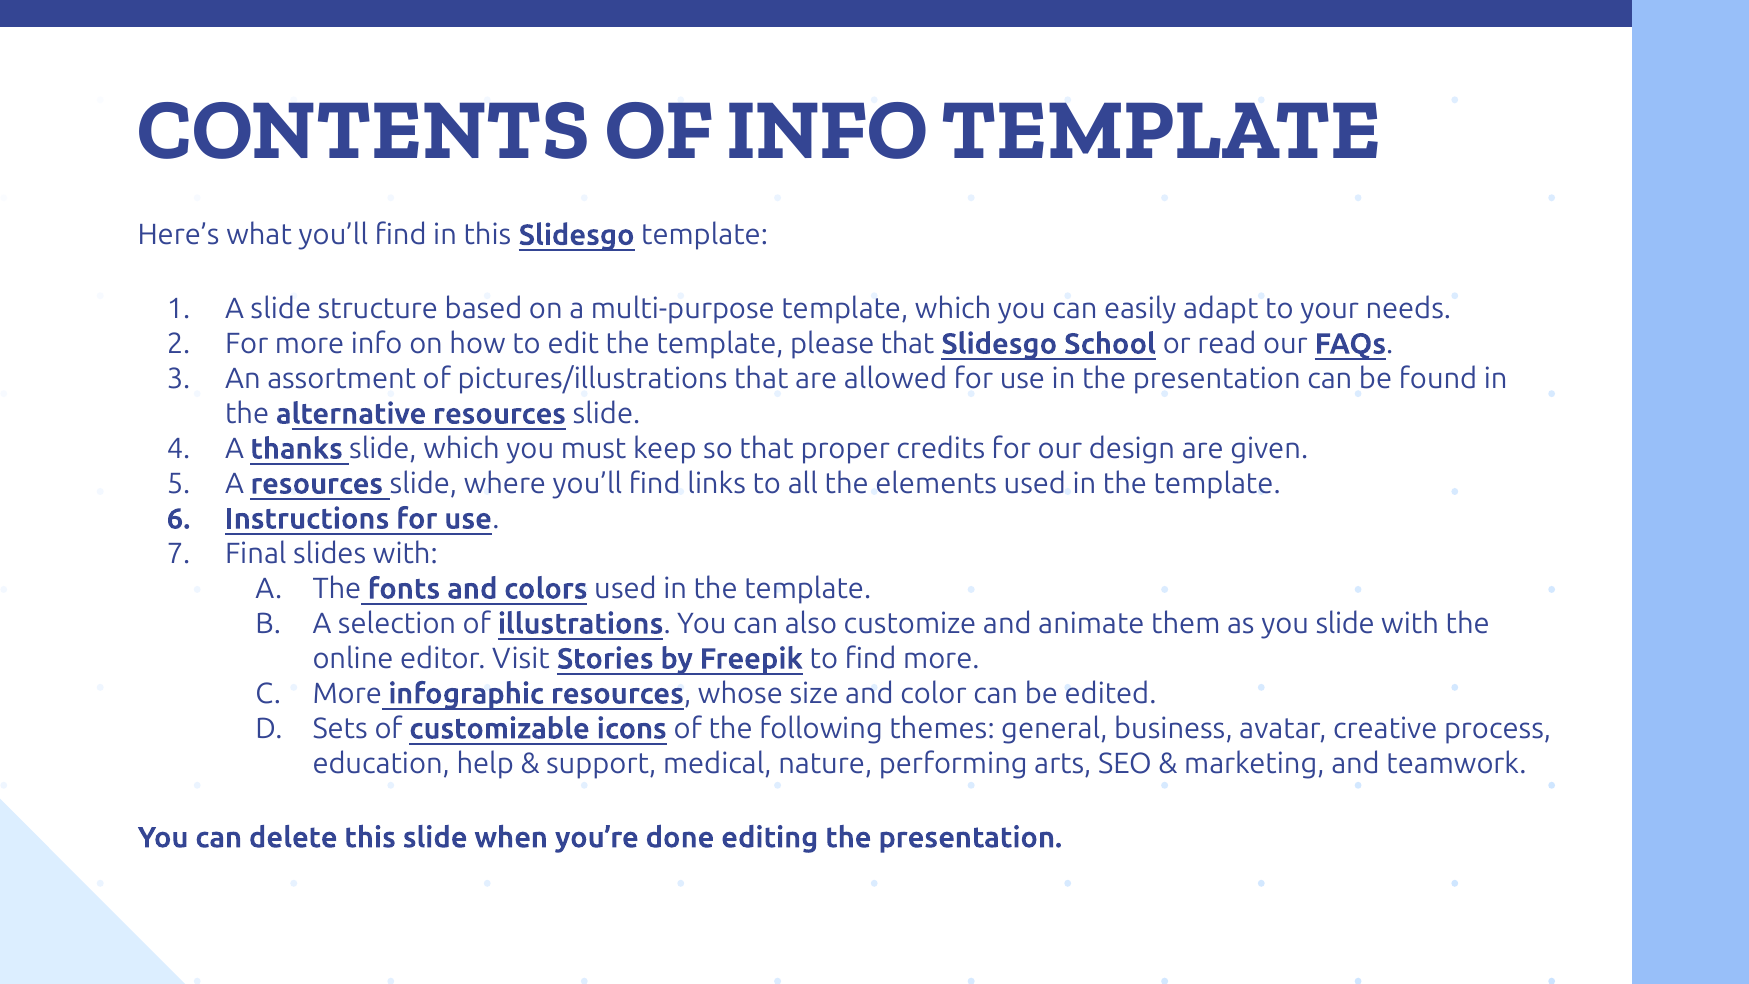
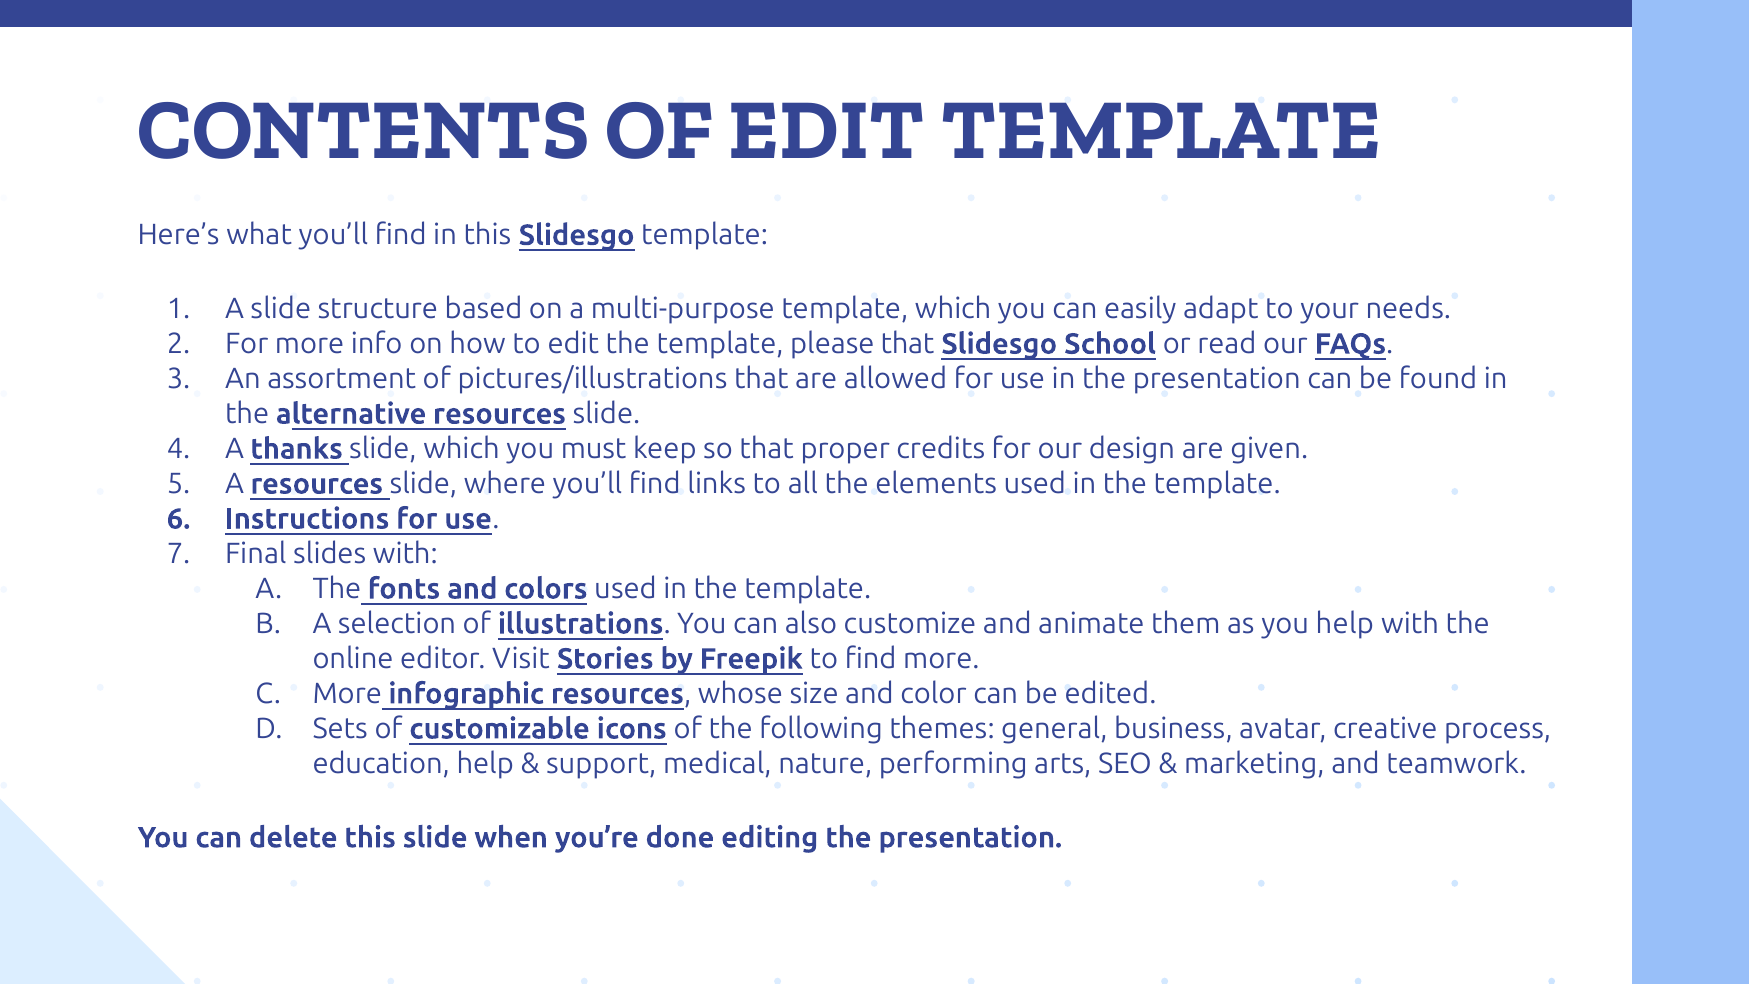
OF INFO: INFO -> EDIT
you slide: slide -> help
